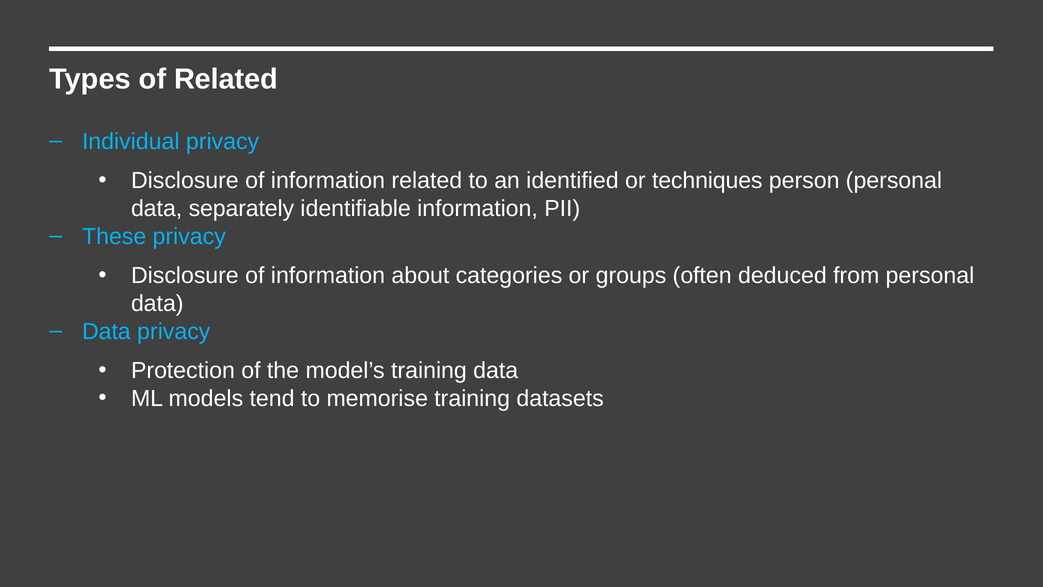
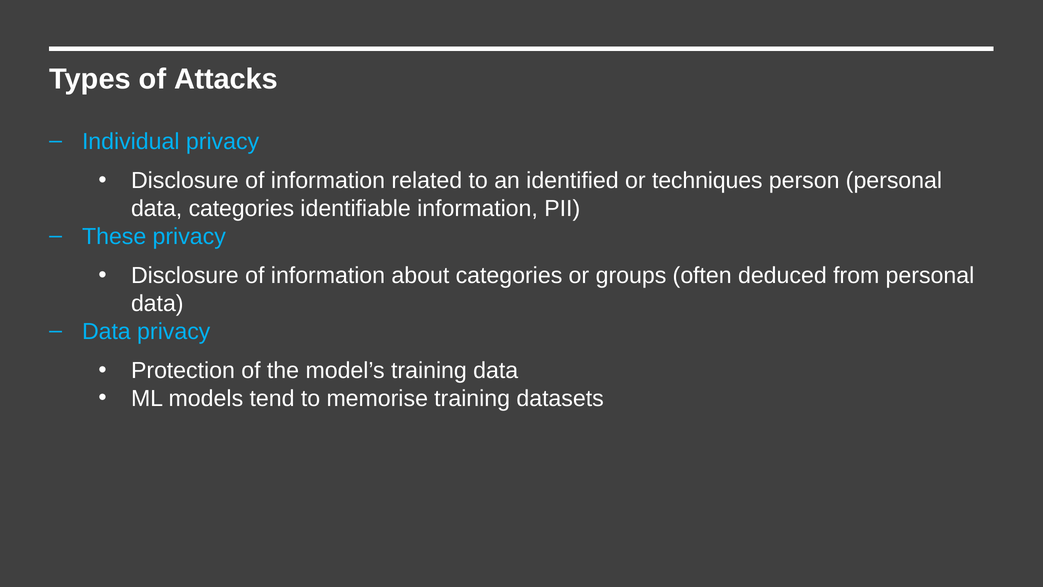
of Related: Related -> Attacks
data separately: separately -> categories
